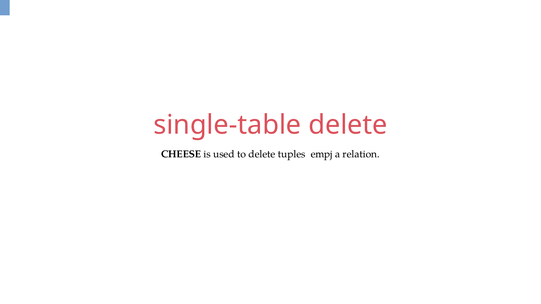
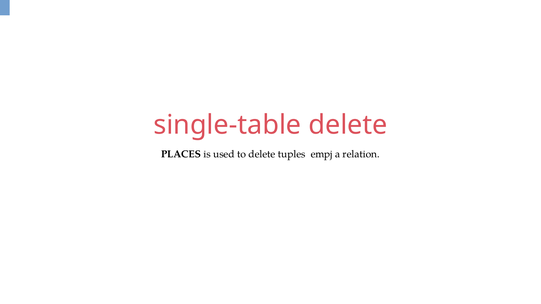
CHEESE: CHEESE -> PLACES
